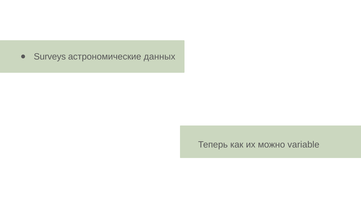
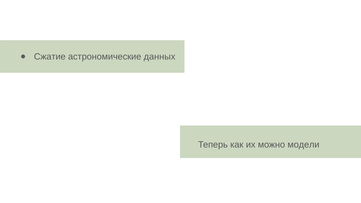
Surveys: Surveys -> Сжатие
variable: variable -> модели
